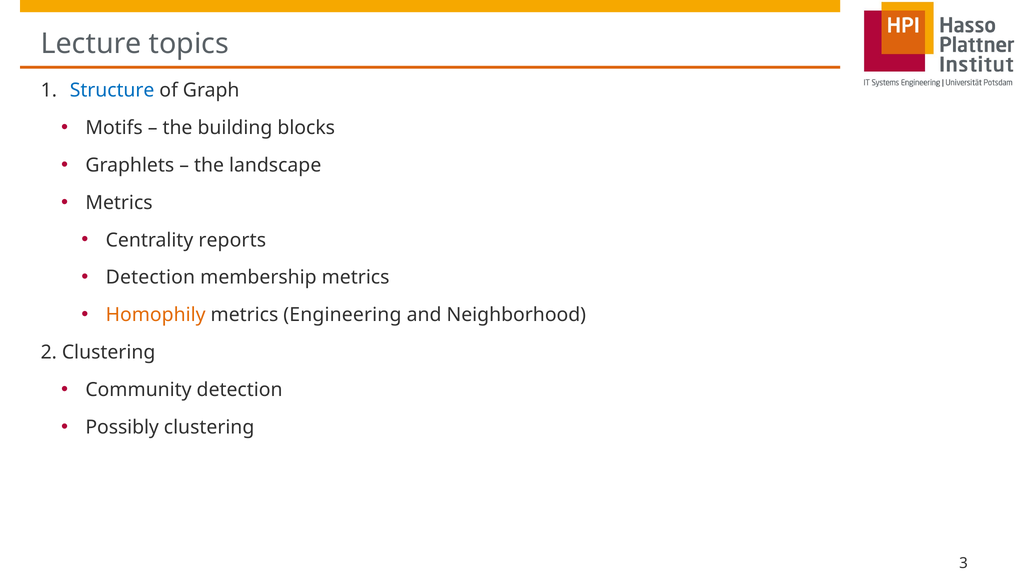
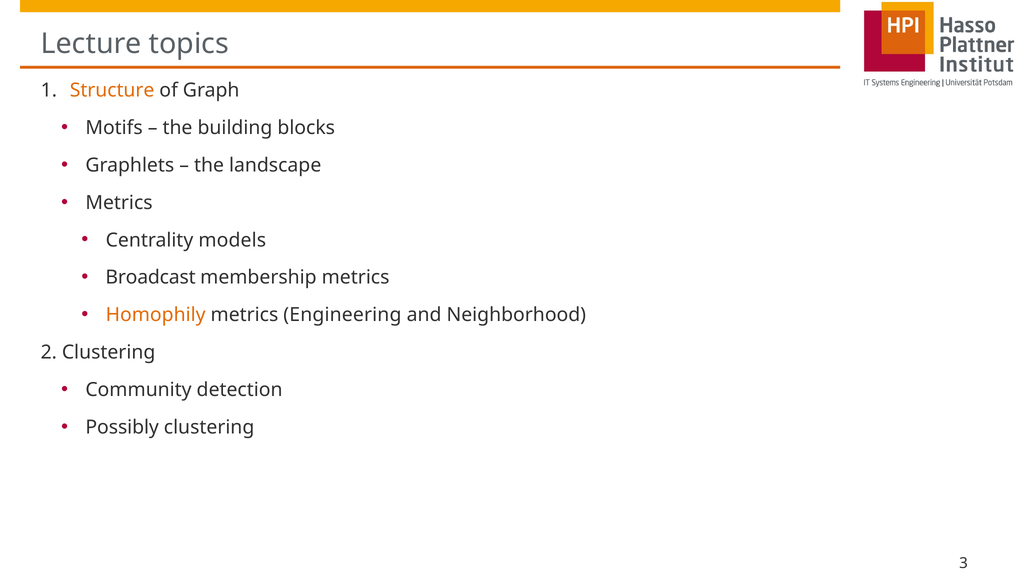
Structure colour: blue -> orange
reports: reports -> models
Detection at (150, 277): Detection -> Broadcast
